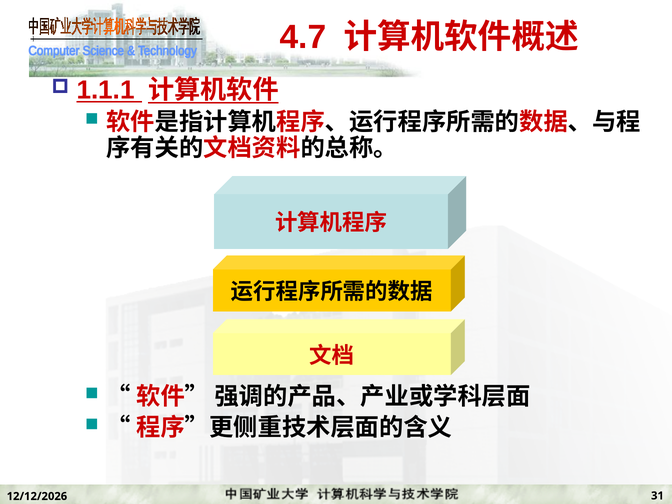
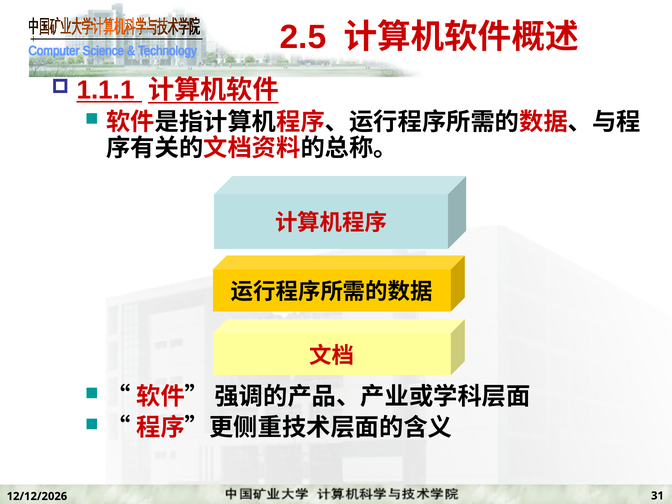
4.7: 4.7 -> 2.5
